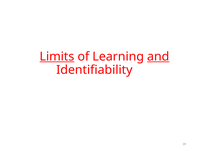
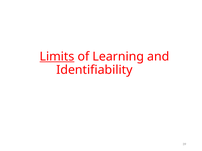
and underline: present -> none
